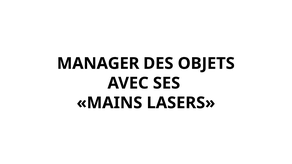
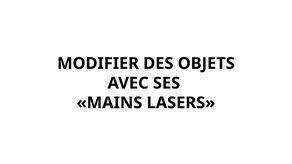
MANAGER: MANAGER -> MODIFIER
